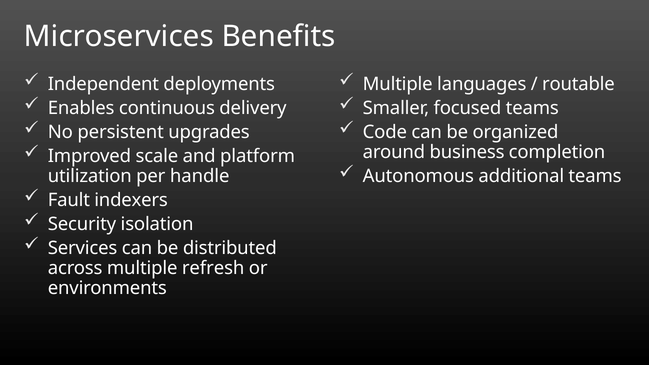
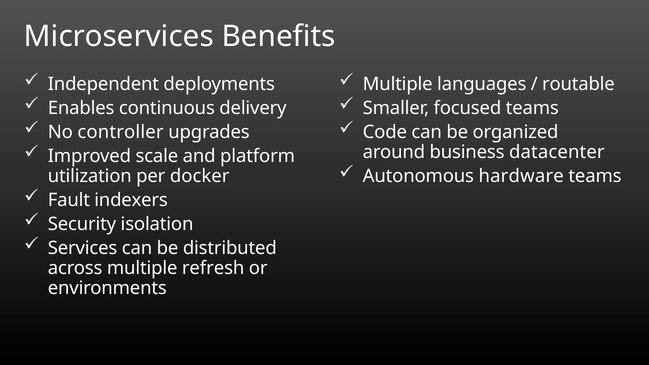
persistent: persistent -> controller
completion: completion -> datacenter
additional: additional -> hardware
handle: handle -> docker
